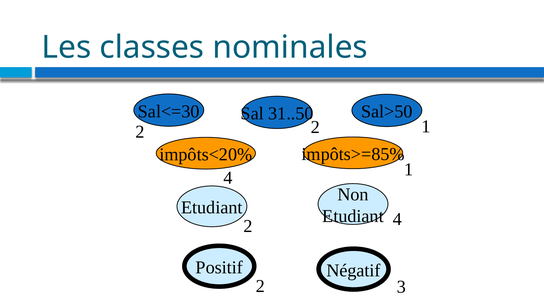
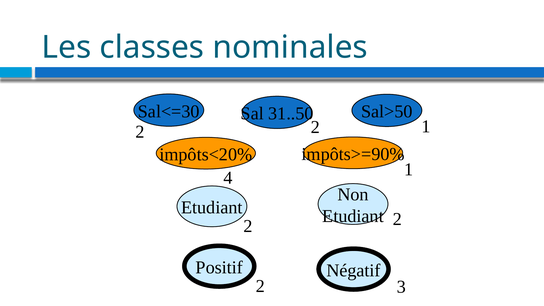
impôts>=85%: impôts>=85% -> impôts>=90%
4 at (397, 219): 4 -> 2
